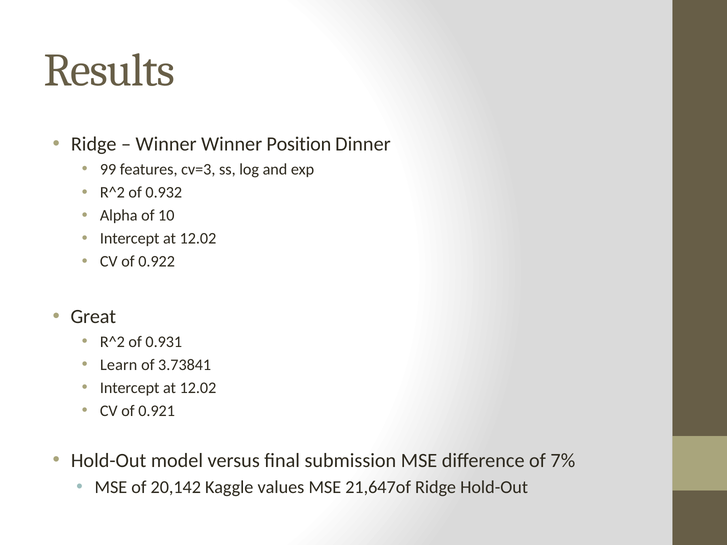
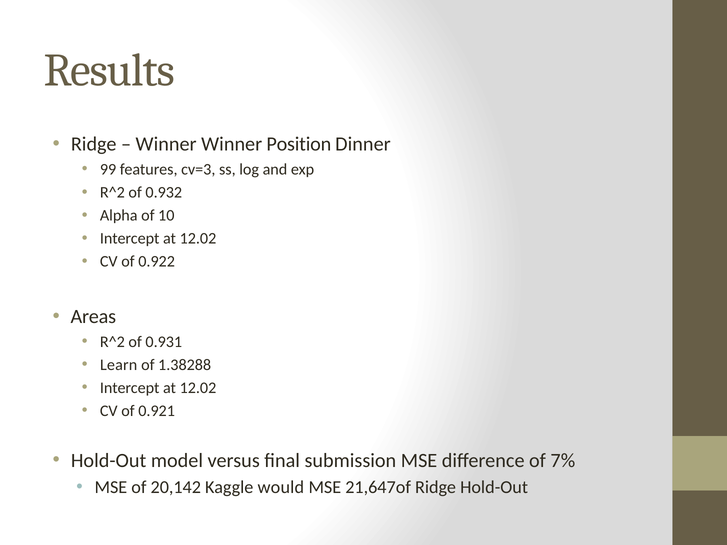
Great: Great -> Areas
3.73841: 3.73841 -> 1.38288
values: values -> would
